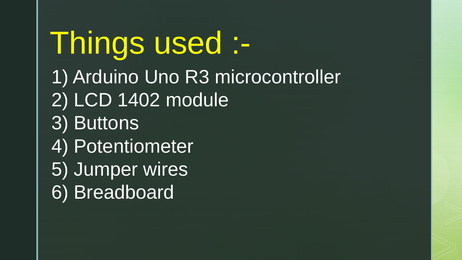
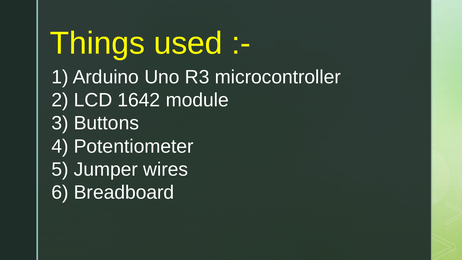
1402: 1402 -> 1642
